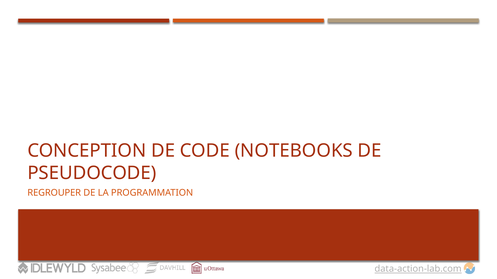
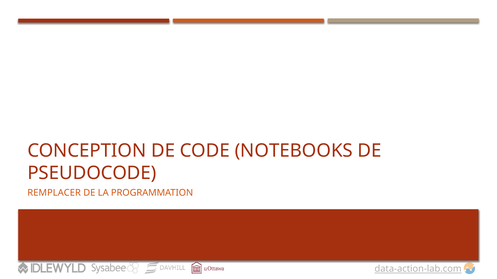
REGROUPER: REGROUPER -> REMPLACER
